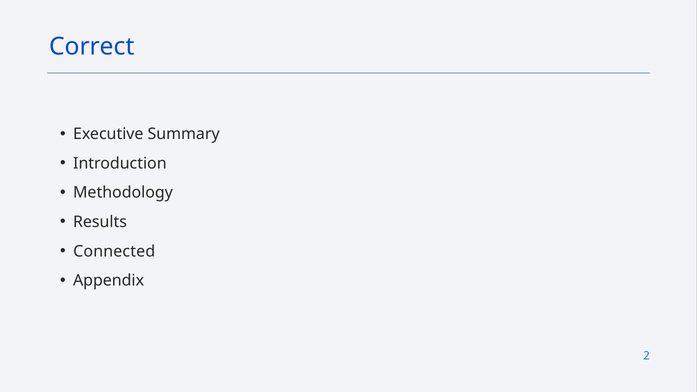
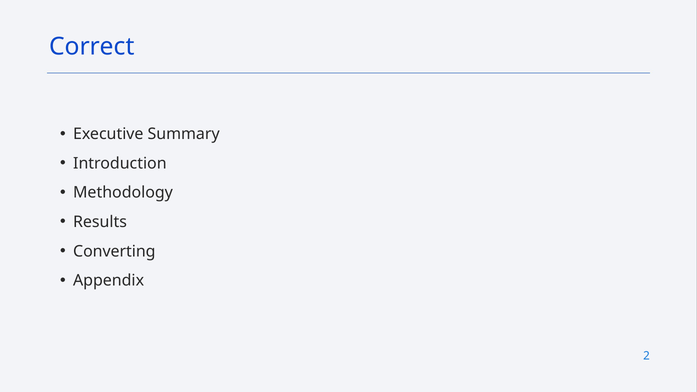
Connected: Connected -> Converting
